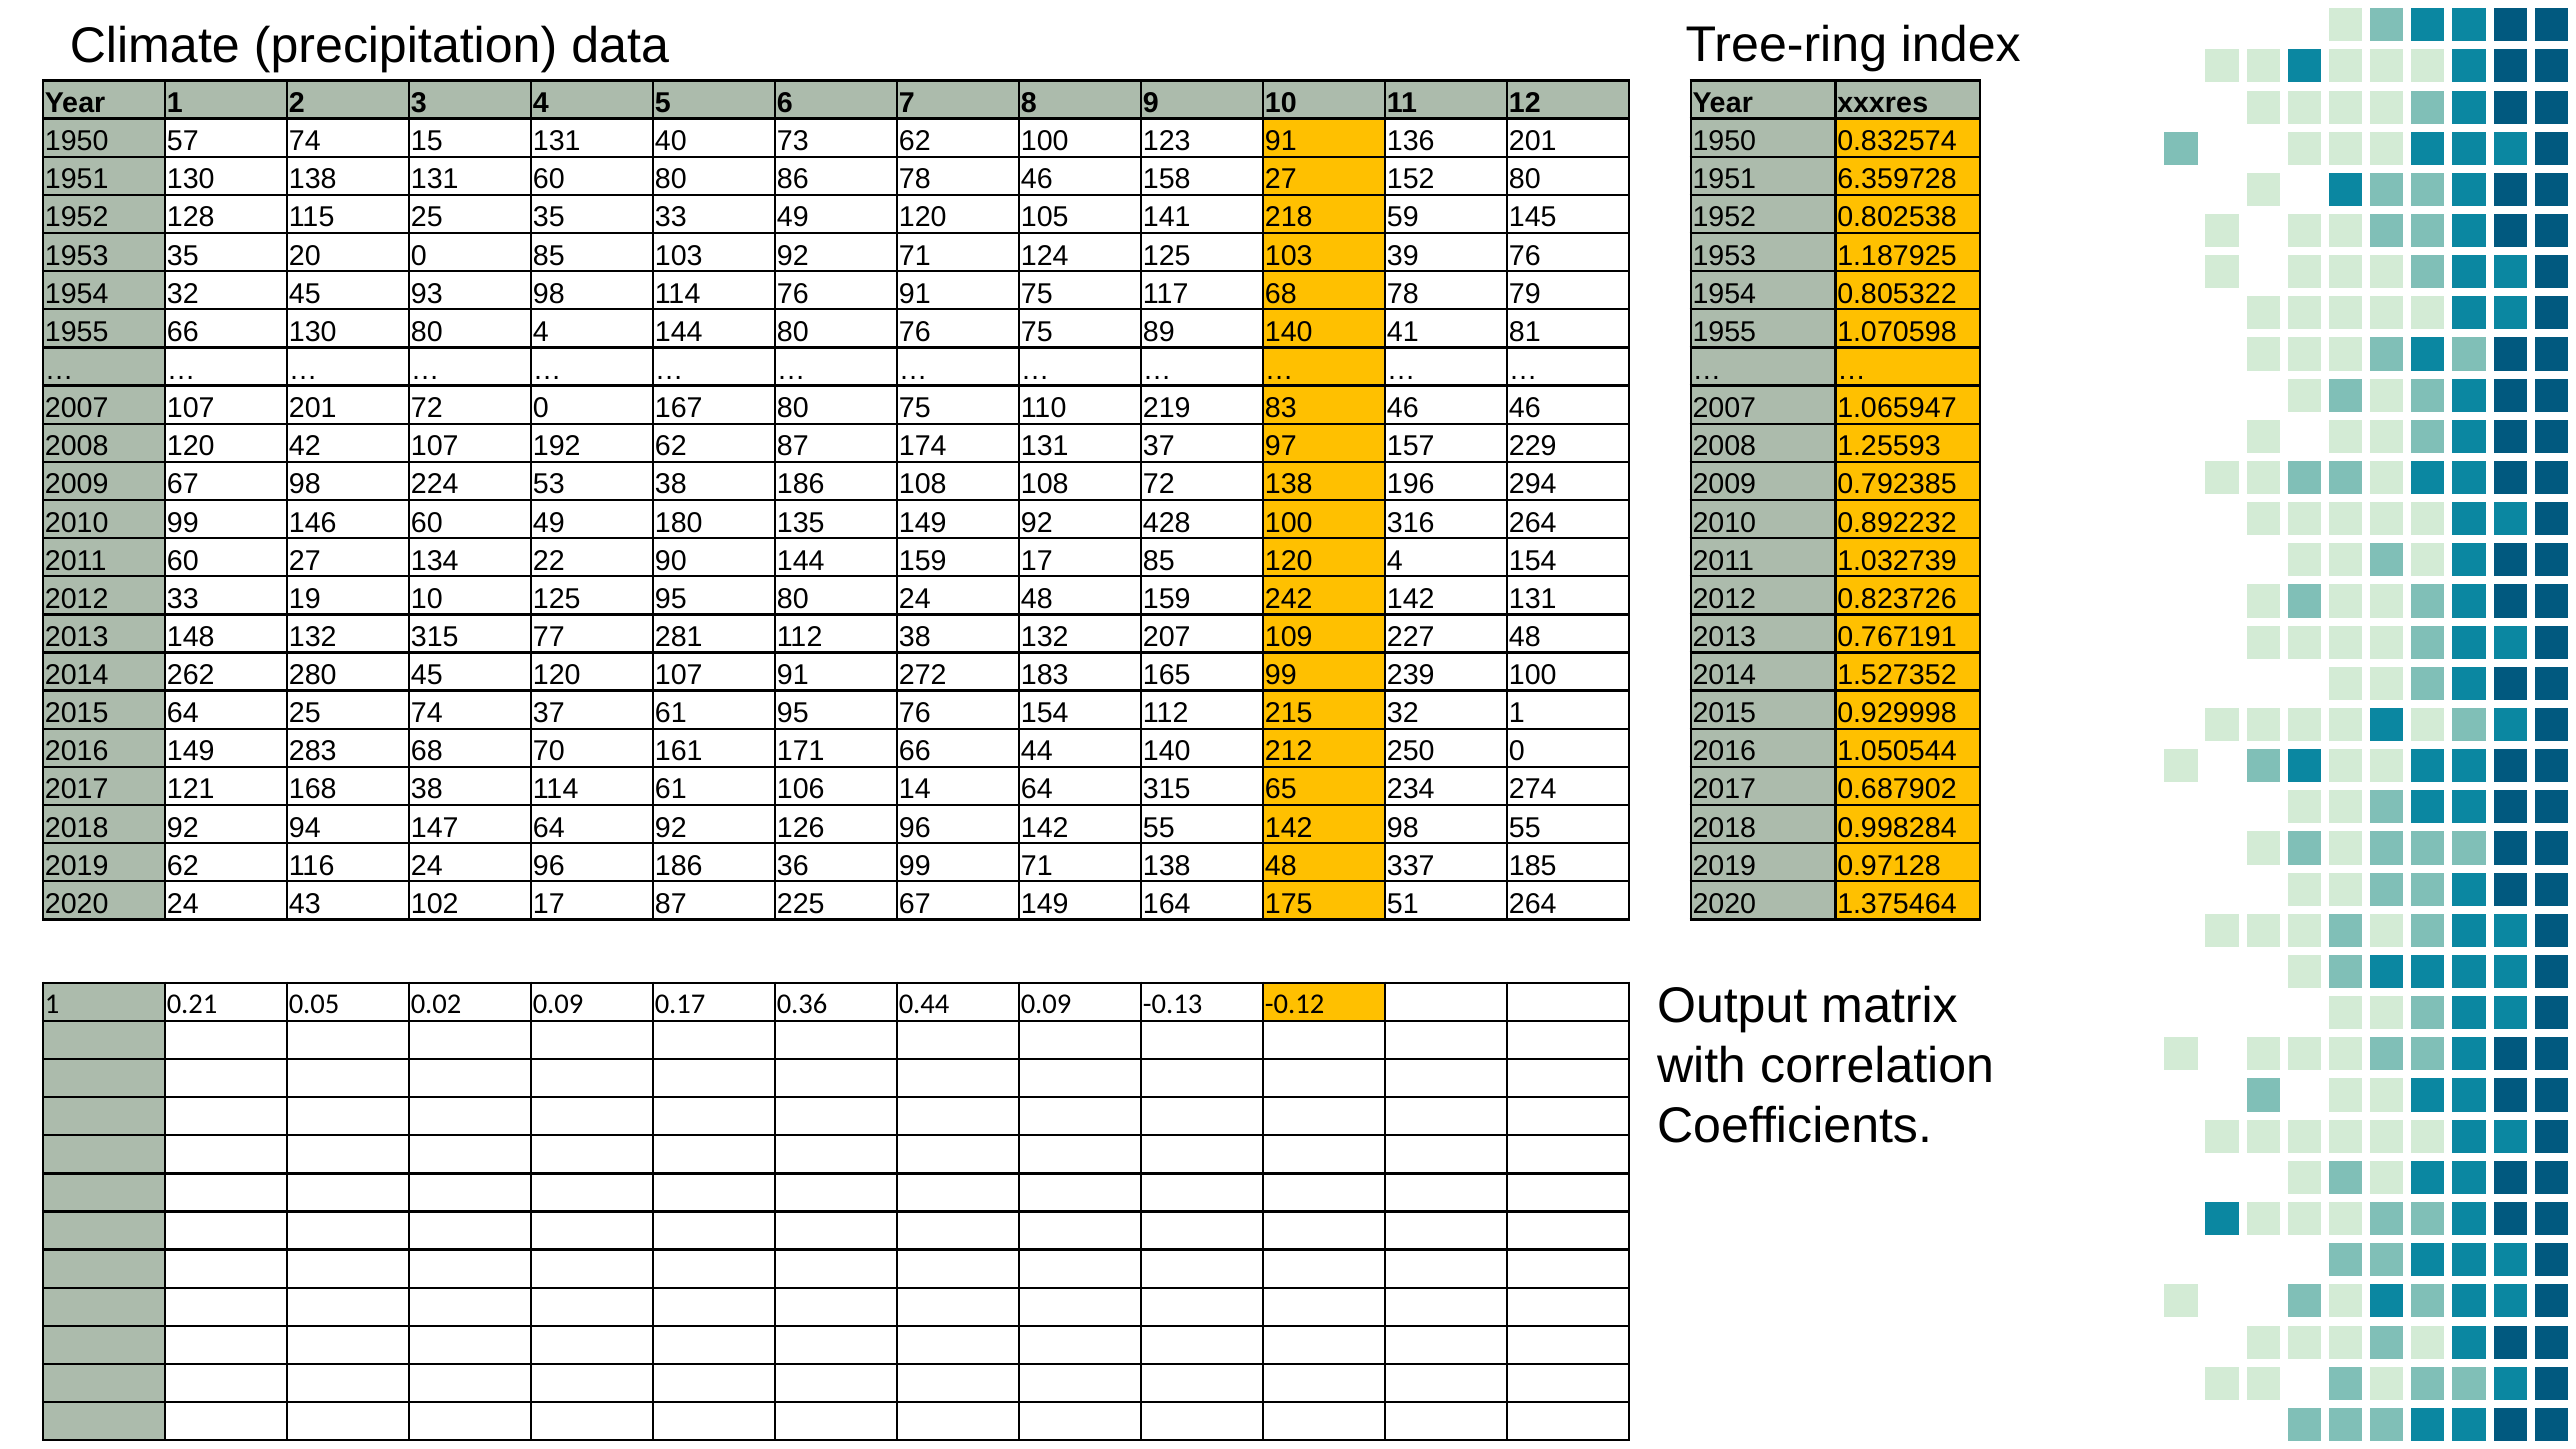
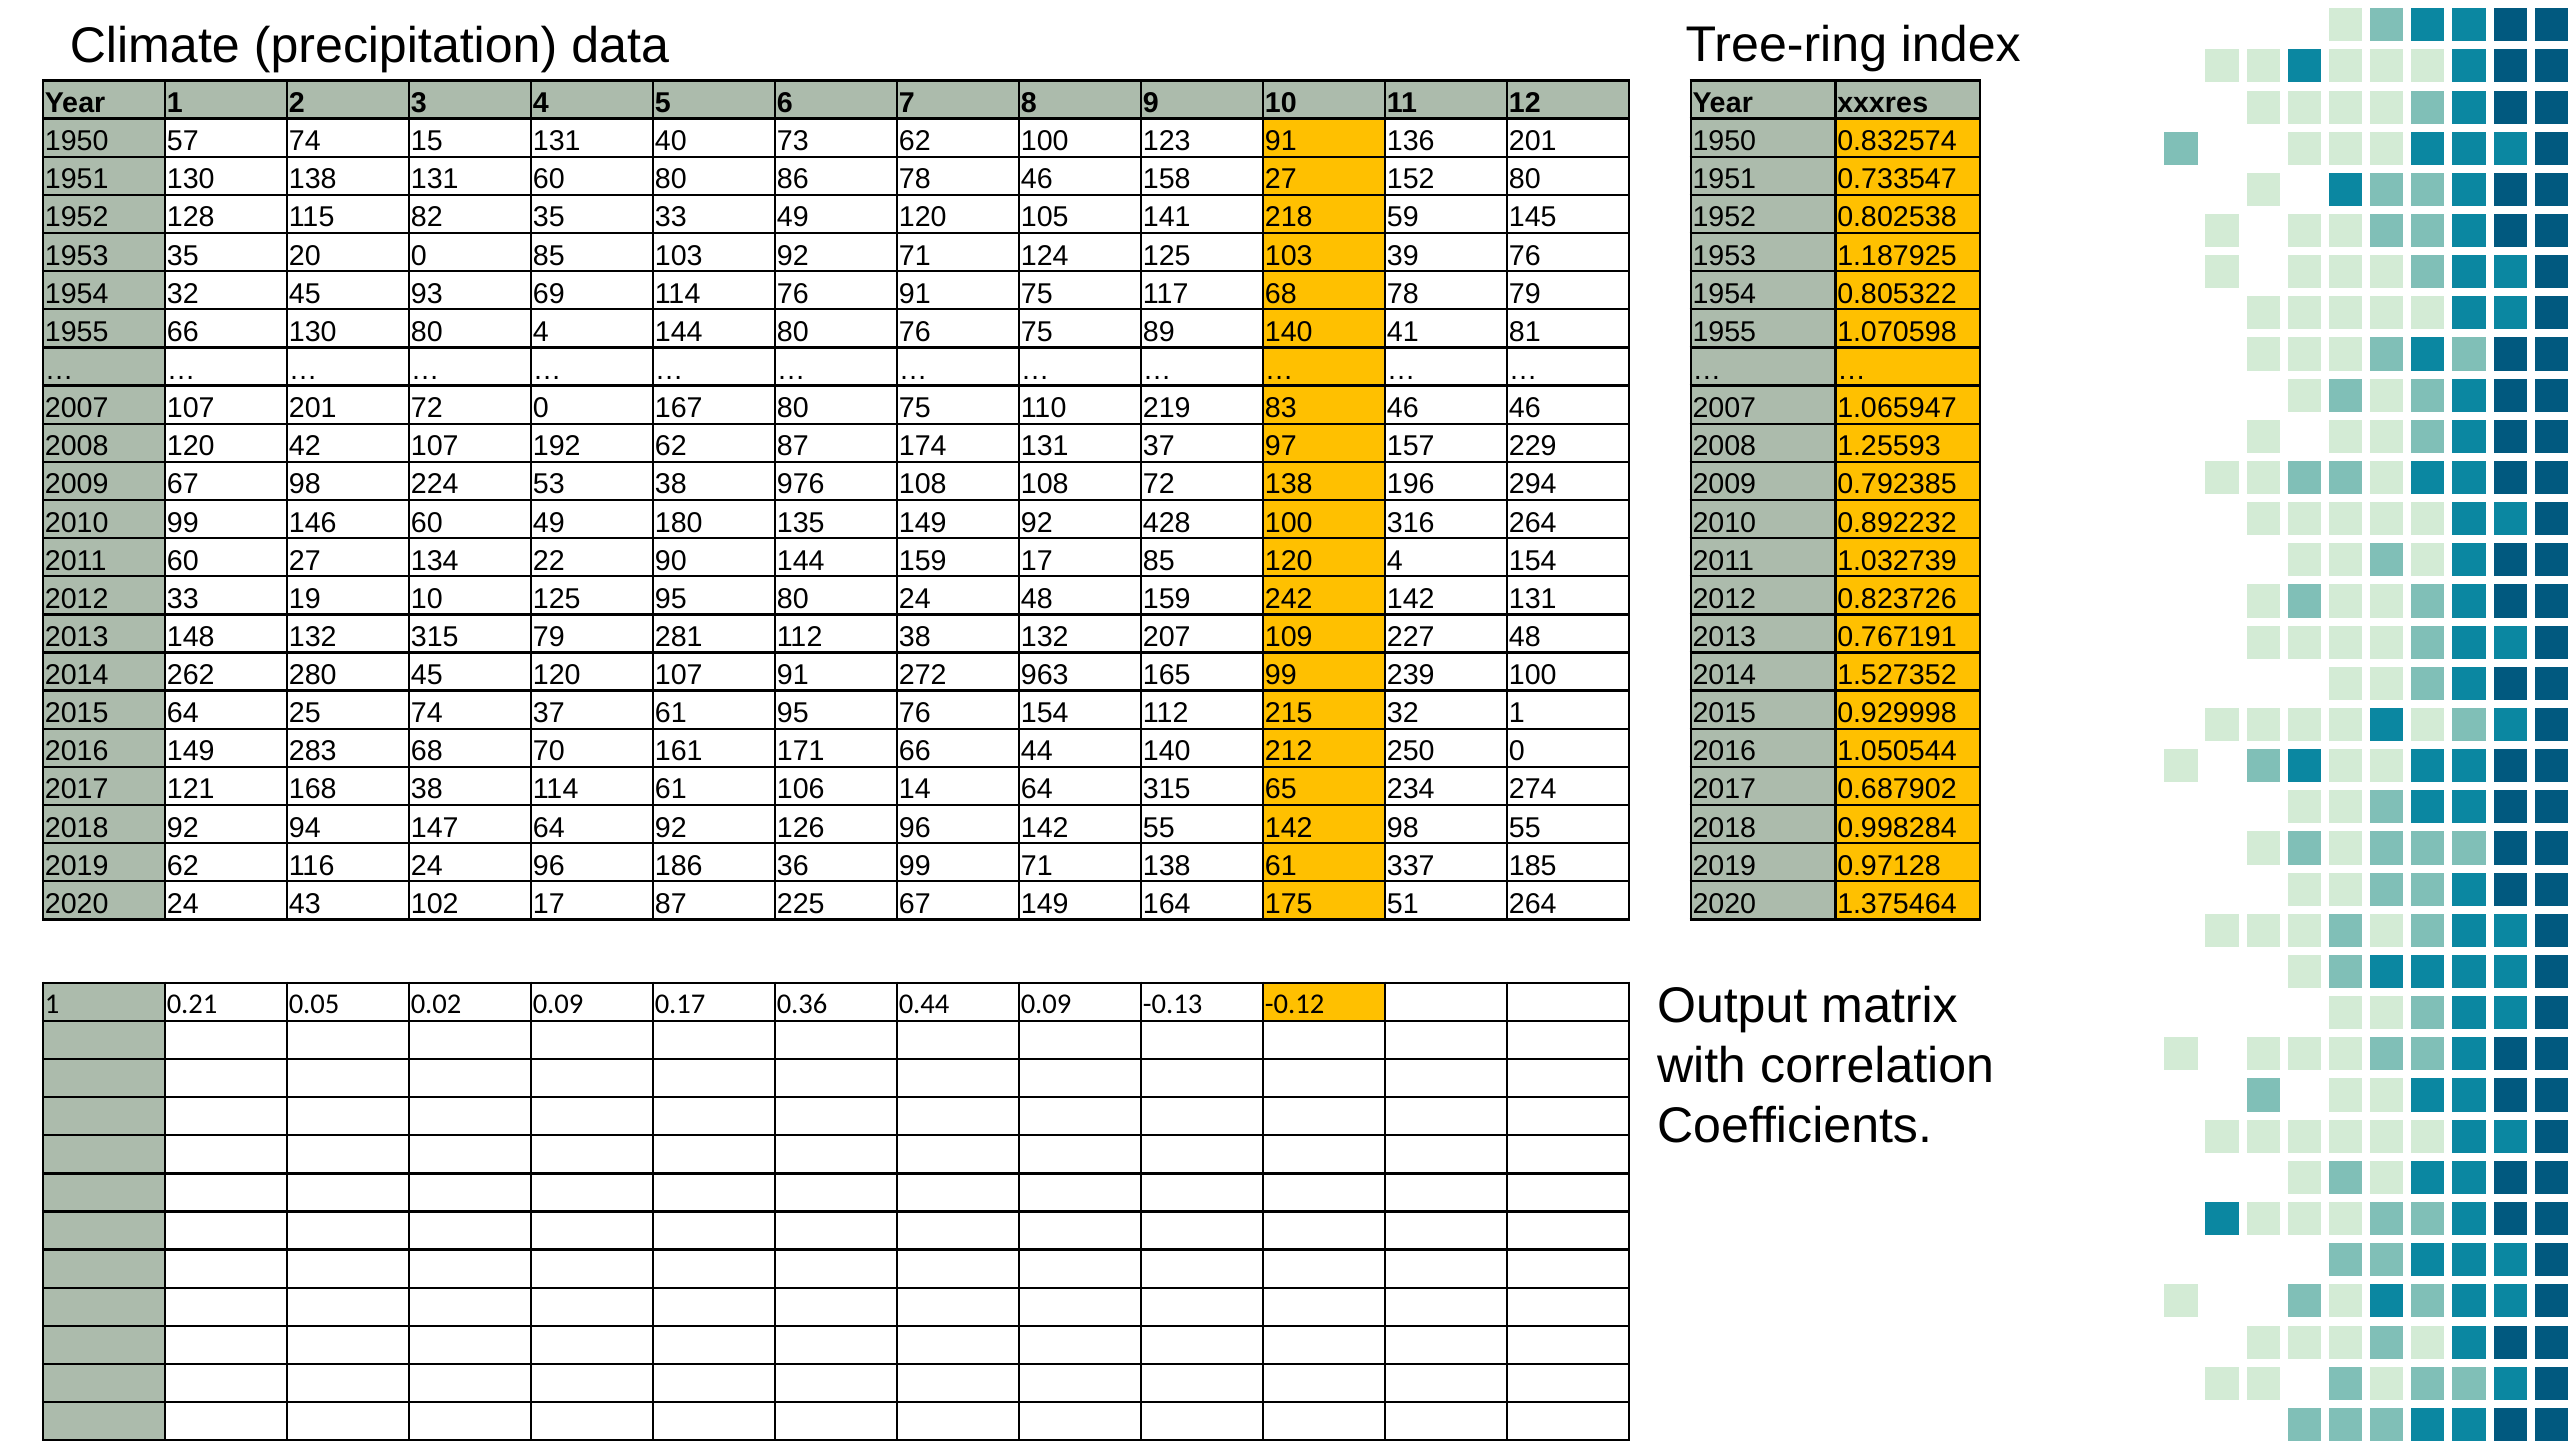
6.359728: 6.359728 -> 0.733547
115 25: 25 -> 82
93 98: 98 -> 69
38 186: 186 -> 976
315 77: 77 -> 79
183: 183 -> 963
138 48: 48 -> 61
